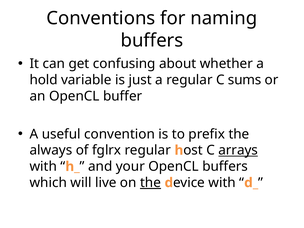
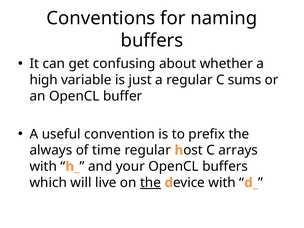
hold: hold -> high
fglrx: fglrx -> time
arrays underline: present -> none
